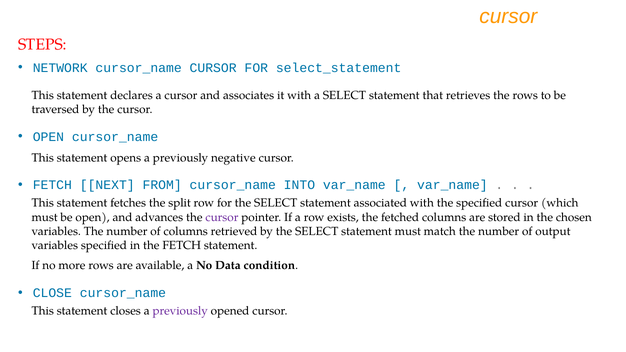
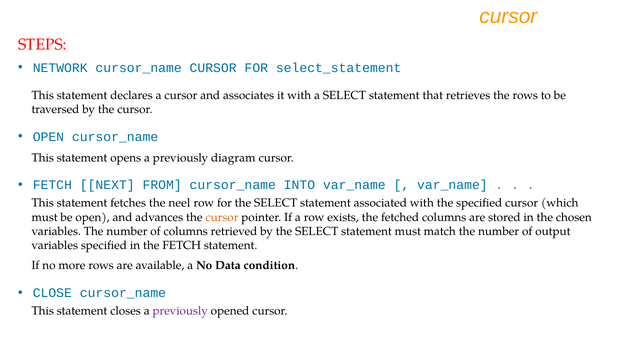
negative: negative -> diagram
split: split -> neel
cursor at (222, 217) colour: purple -> orange
